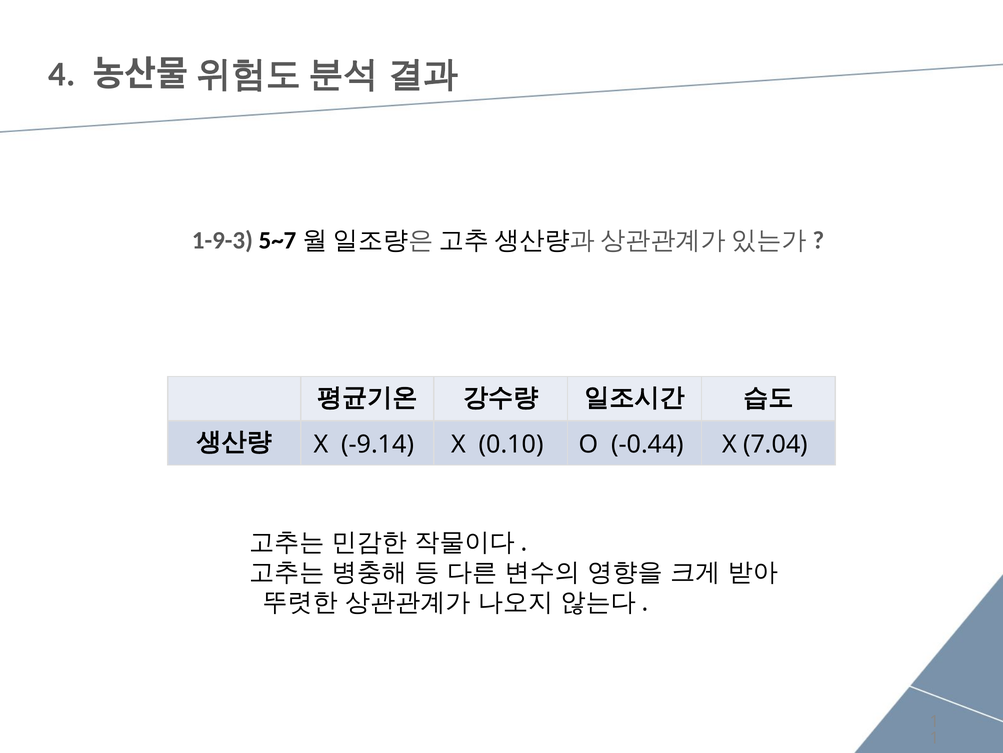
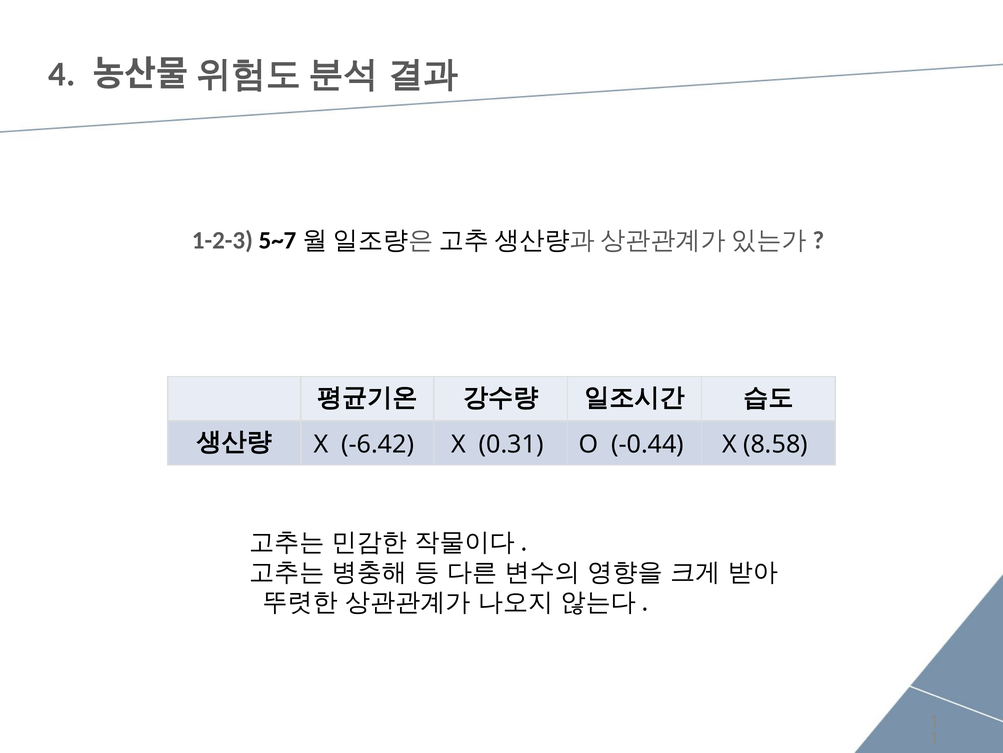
1-9-3: 1-9-3 -> 1-2-3
-9.14: -9.14 -> -6.42
0.10: 0.10 -> 0.31
7.04: 7.04 -> 8.58
